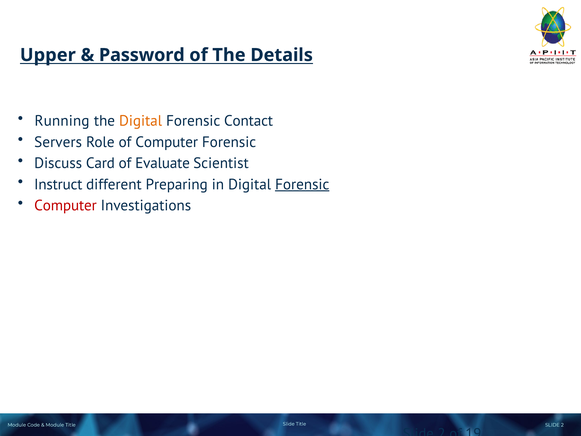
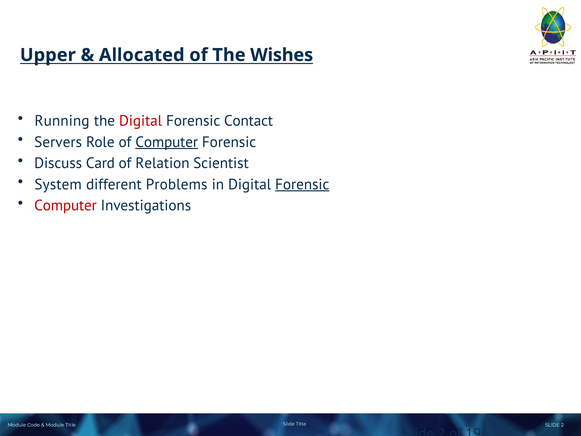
Password: Password -> Allocated
Details: Details -> Wishes
Digital at (141, 121) colour: orange -> red
Computer at (167, 142) underline: none -> present
Evaluate: Evaluate -> Relation
Instruct: Instruct -> System
Preparing: Preparing -> Problems
